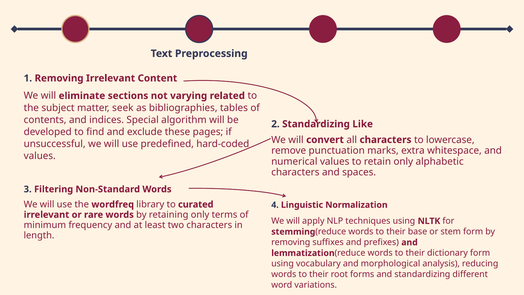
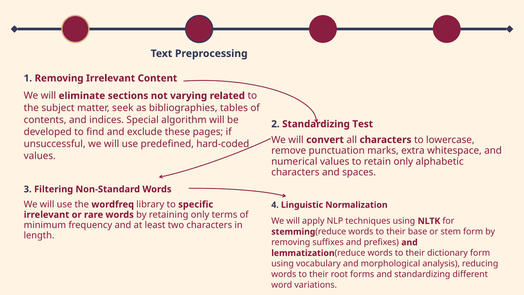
Like: Like -> Test
curated: curated -> specific
